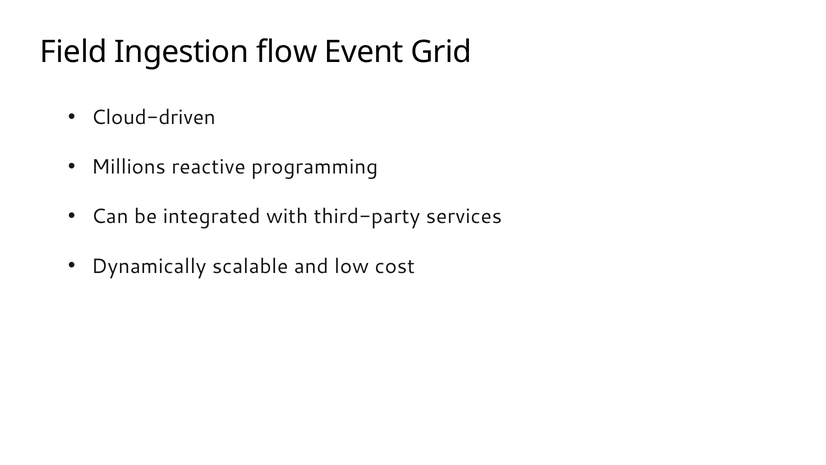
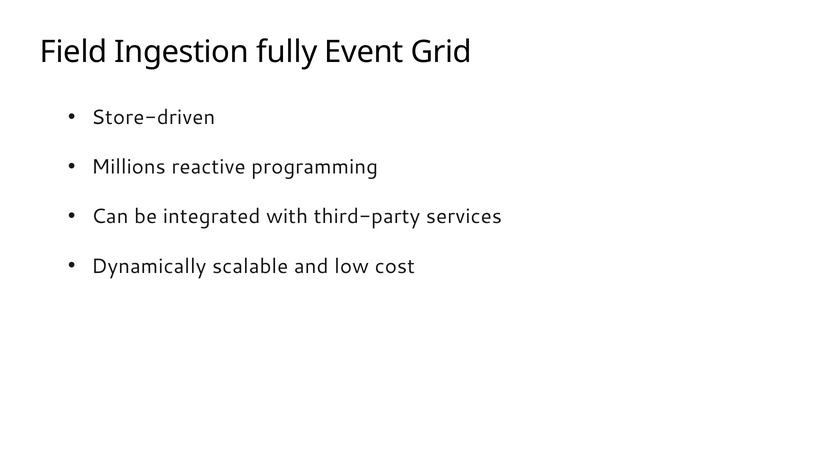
flow: flow -> fully
Cloud-driven: Cloud-driven -> Store-driven
